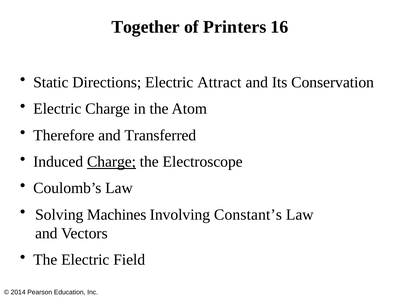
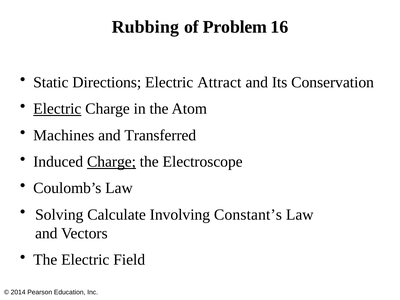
Together: Together -> Rubbing
Printers: Printers -> Problem
Electric at (57, 109) underline: none -> present
Therefore: Therefore -> Machines
Machines: Machines -> Calculate
